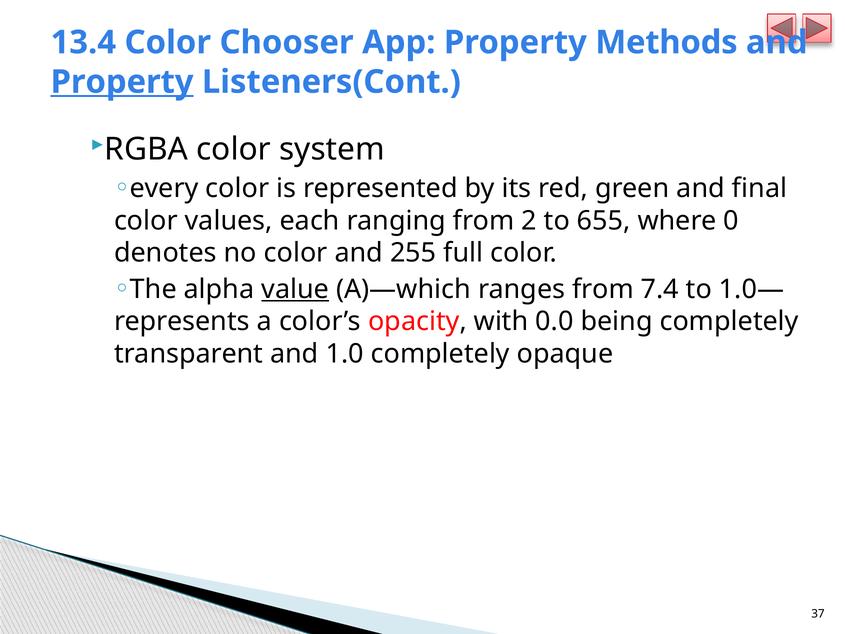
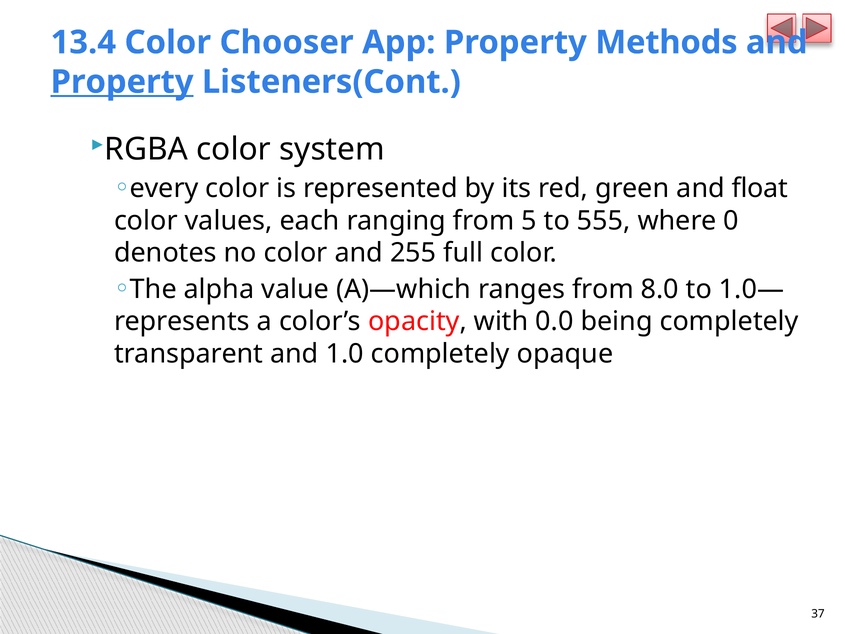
final: final -> float
2: 2 -> 5
655: 655 -> 555
value underline: present -> none
7.4: 7.4 -> 8.0
